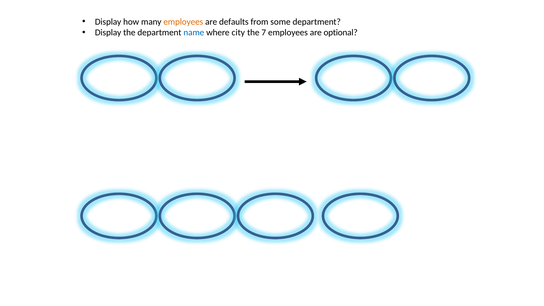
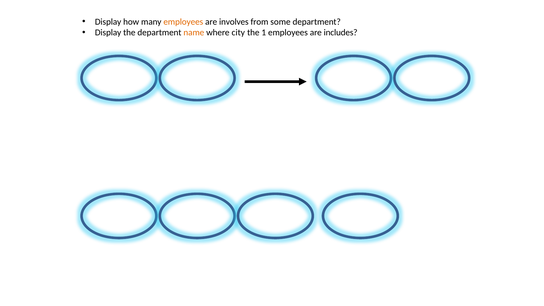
defaults: defaults -> involves
name colour: blue -> orange
7: 7 -> 1
optional: optional -> includes
